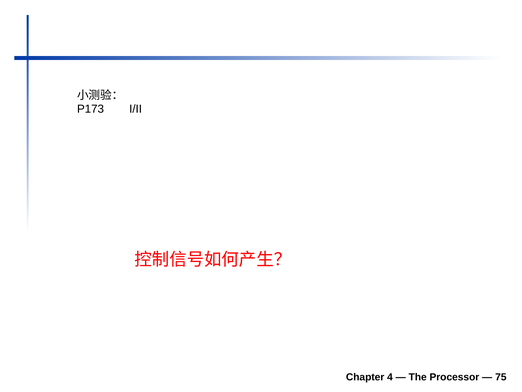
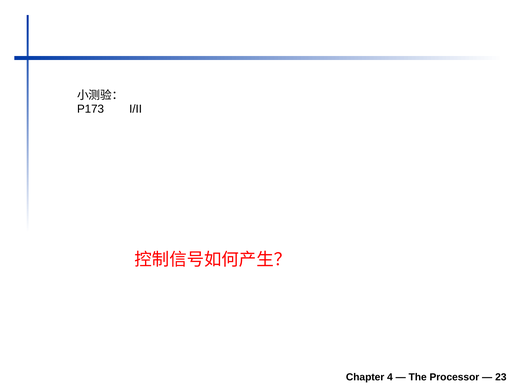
75: 75 -> 23
